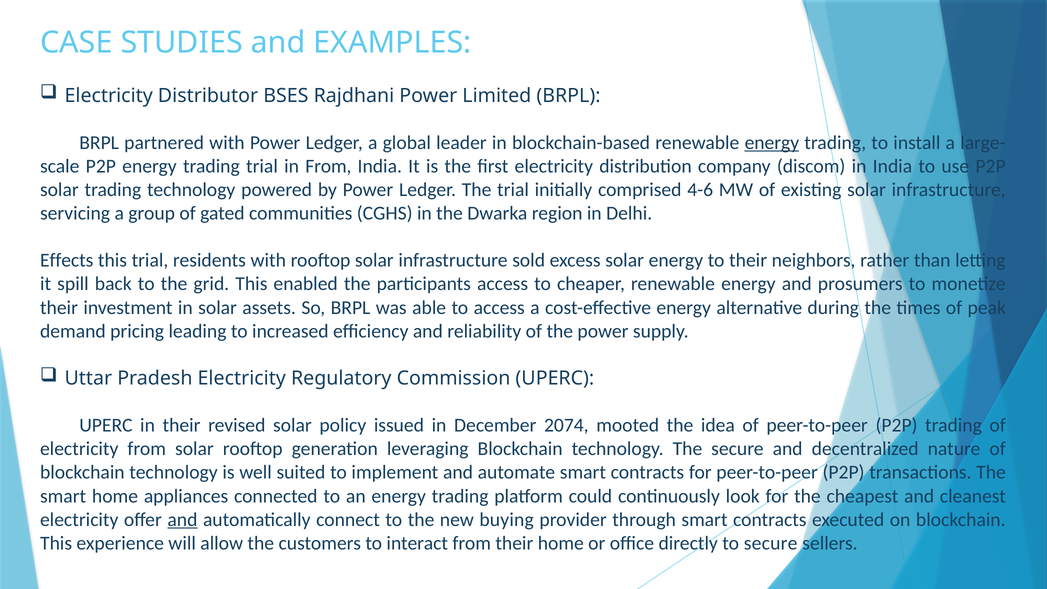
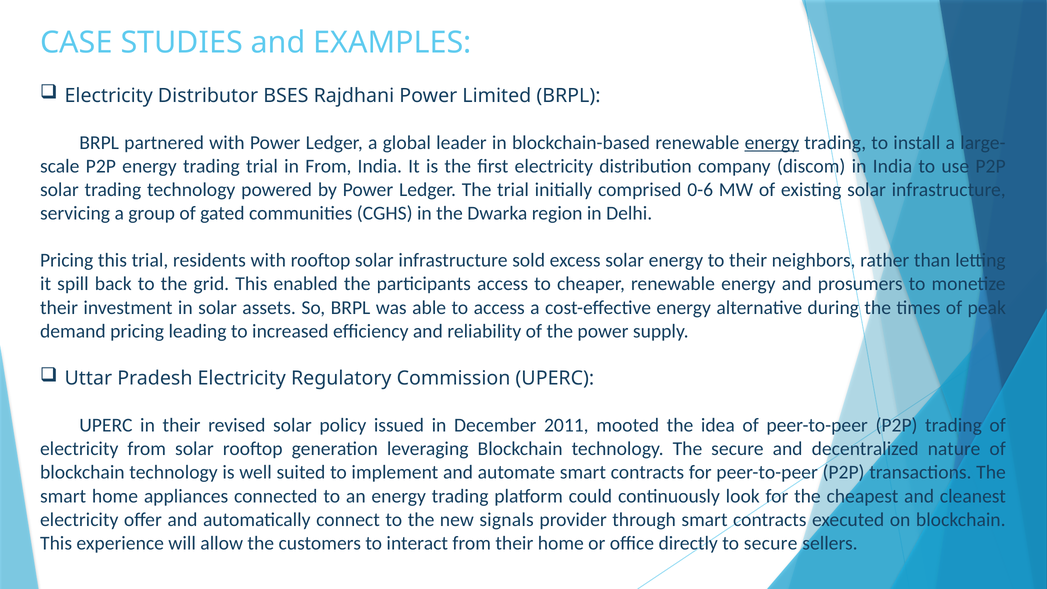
4-6: 4-6 -> 0-6
Effects at (67, 260): Effects -> Pricing
2074: 2074 -> 2011
and at (182, 520) underline: present -> none
buying: buying -> signals
